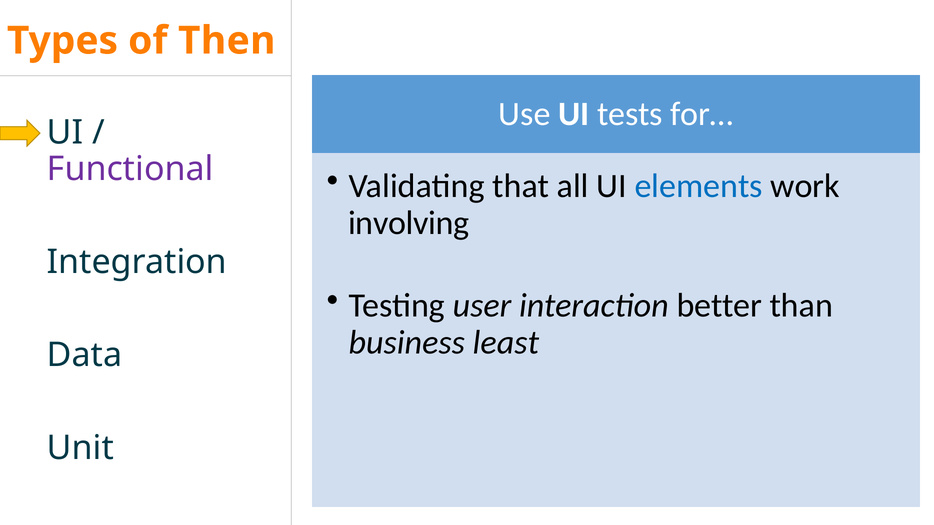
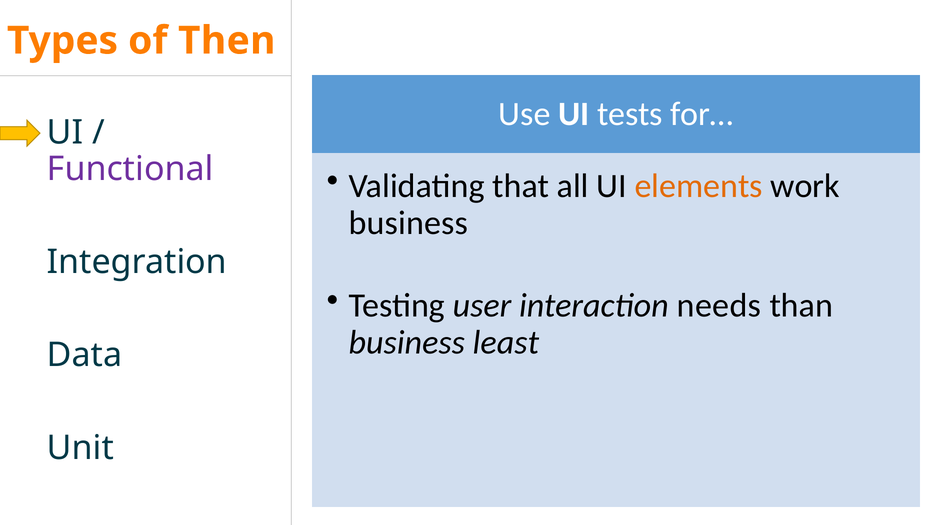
elements colour: blue -> orange
involving at (409, 223): involving -> business
better: better -> needs
